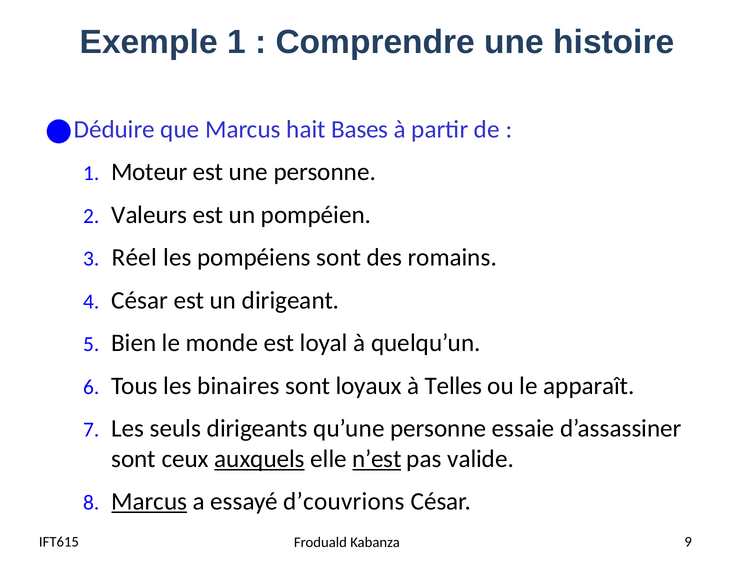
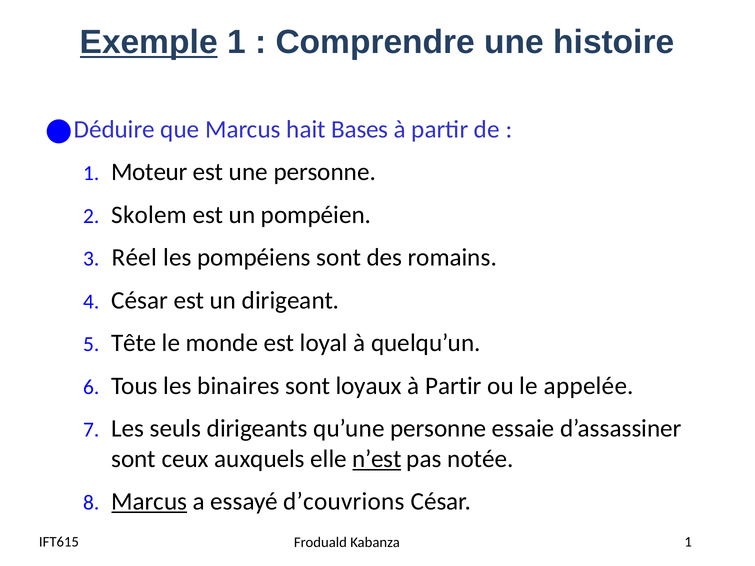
Exemple underline: none -> present
Valeurs: Valeurs -> Skolem
Bien: Bien -> Tête
loyaux à Telles: Telles -> Partir
apparaît: apparaît -> appelée
auxquels underline: present -> none
valide: valide -> notée
Kabanza 9: 9 -> 1
